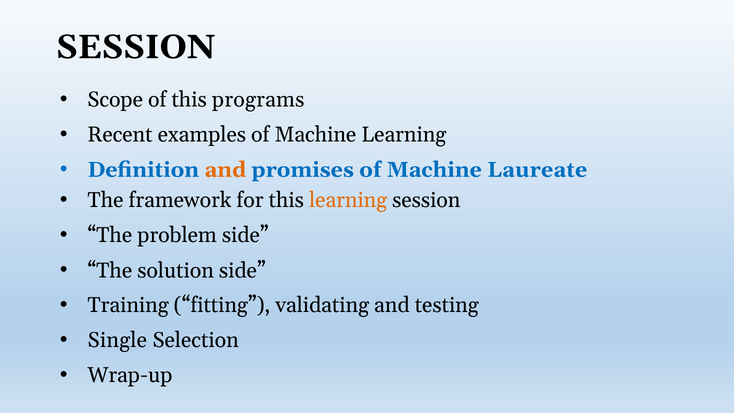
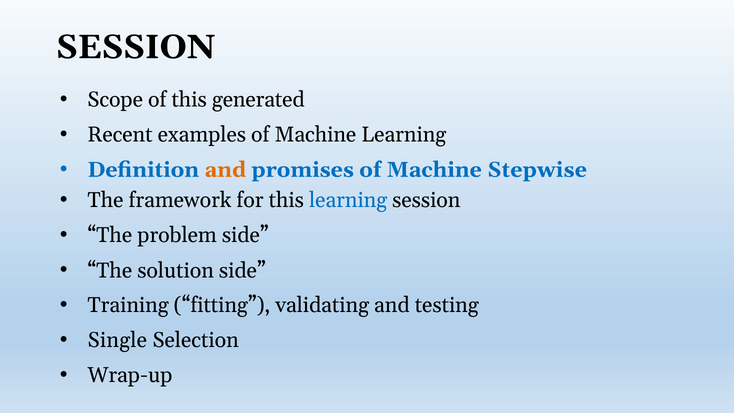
programs: programs -> generated
Laureate: Laureate -> Stepwise
learning at (348, 200) colour: orange -> blue
